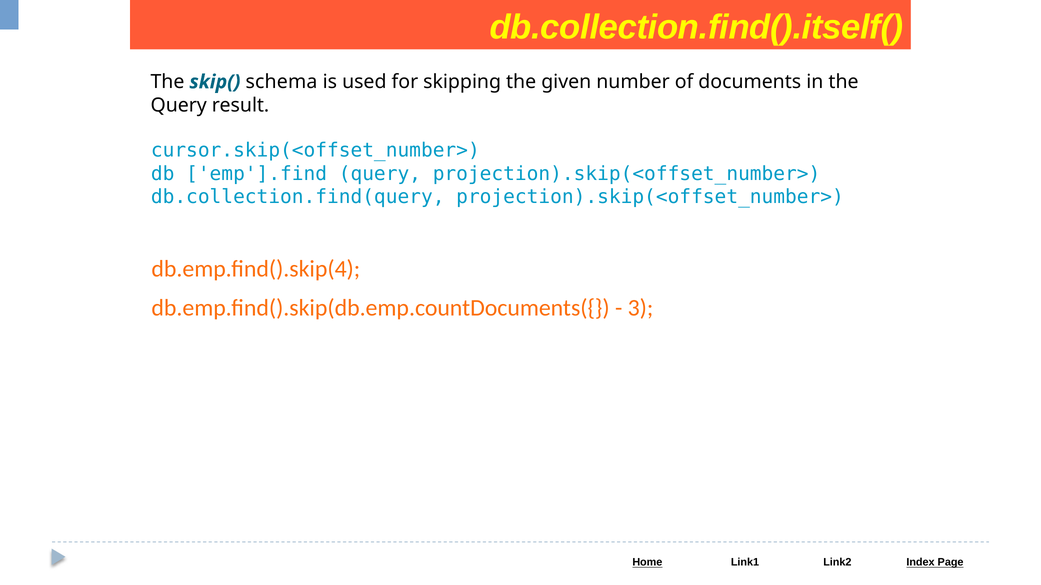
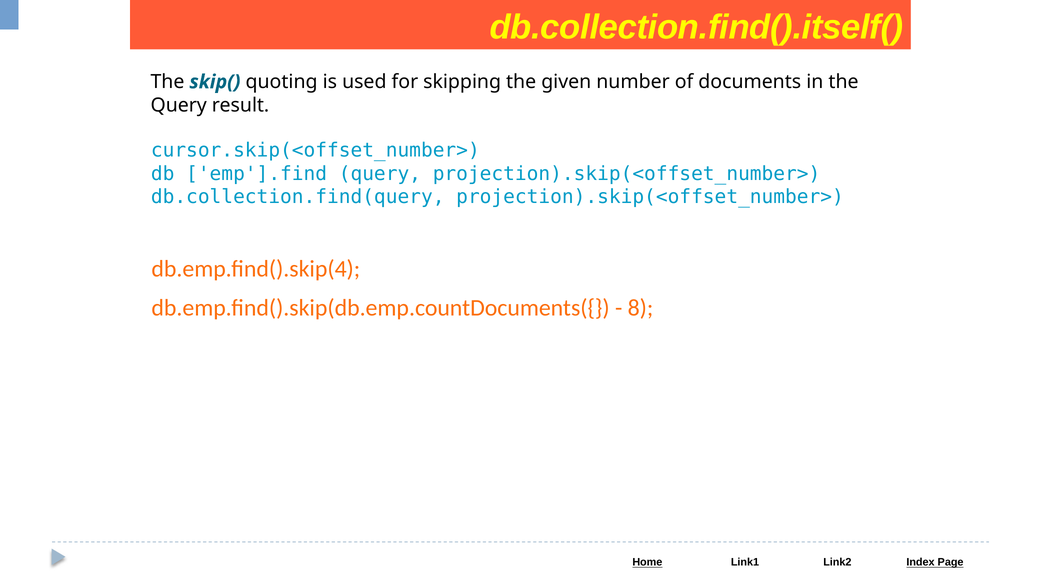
schema: schema -> quoting
3: 3 -> 8
